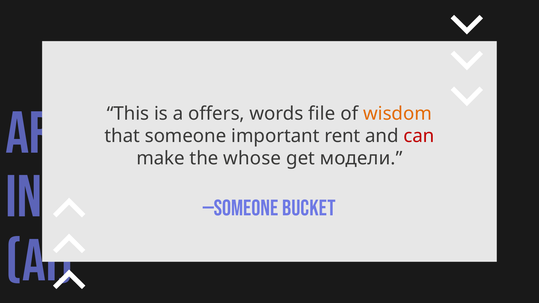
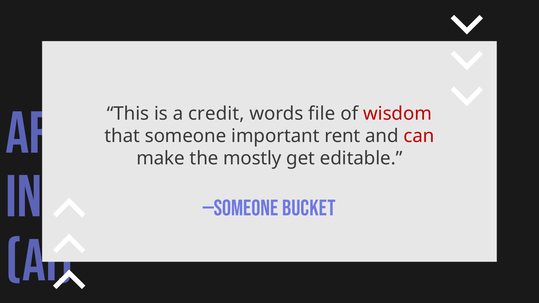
offers: offers -> credit
wisdom colour: orange -> red
whose: whose -> mostly
модели: модели -> editable
